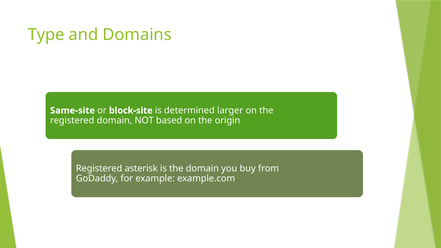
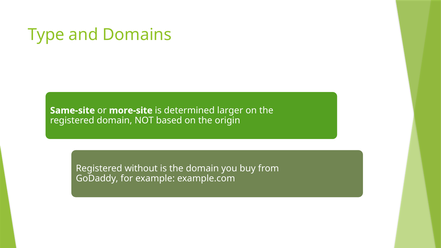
block-site: block-site -> more-site
asterisk: asterisk -> without
